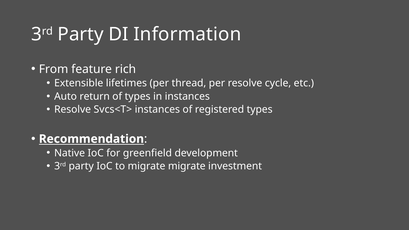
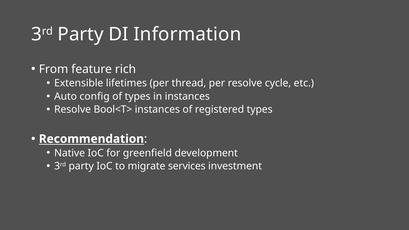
return: return -> config
Svcs<T>: Svcs<T> -> Bool<T>
migrate migrate: migrate -> services
